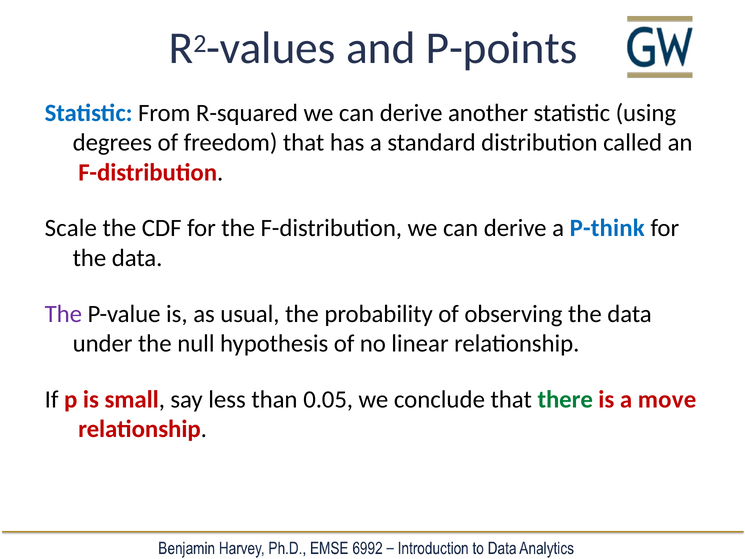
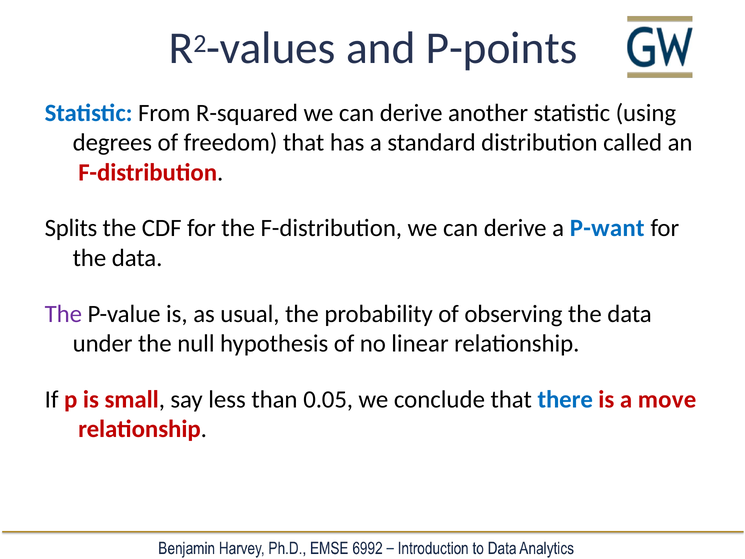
Scale: Scale -> Splits
P-think: P-think -> P-want
there colour: green -> blue
